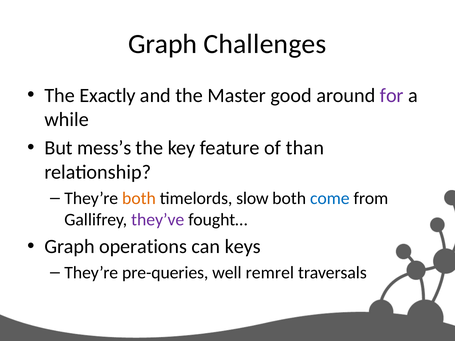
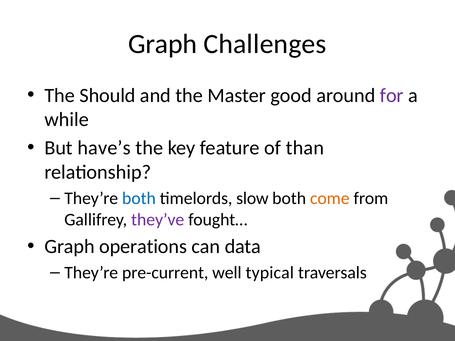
Exactly: Exactly -> Should
mess’s: mess’s -> have’s
both at (139, 198) colour: orange -> blue
come colour: blue -> orange
keys: keys -> data
pre-queries: pre-queries -> pre-current
remrel: remrel -> typical
